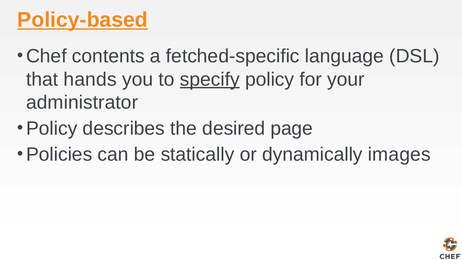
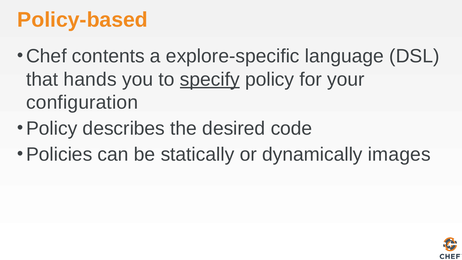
Policy-based underline: present -> none
fetched-specific: fetched-specific -> explore-specific
administrator: administrator -> configuration
page: page -> code
